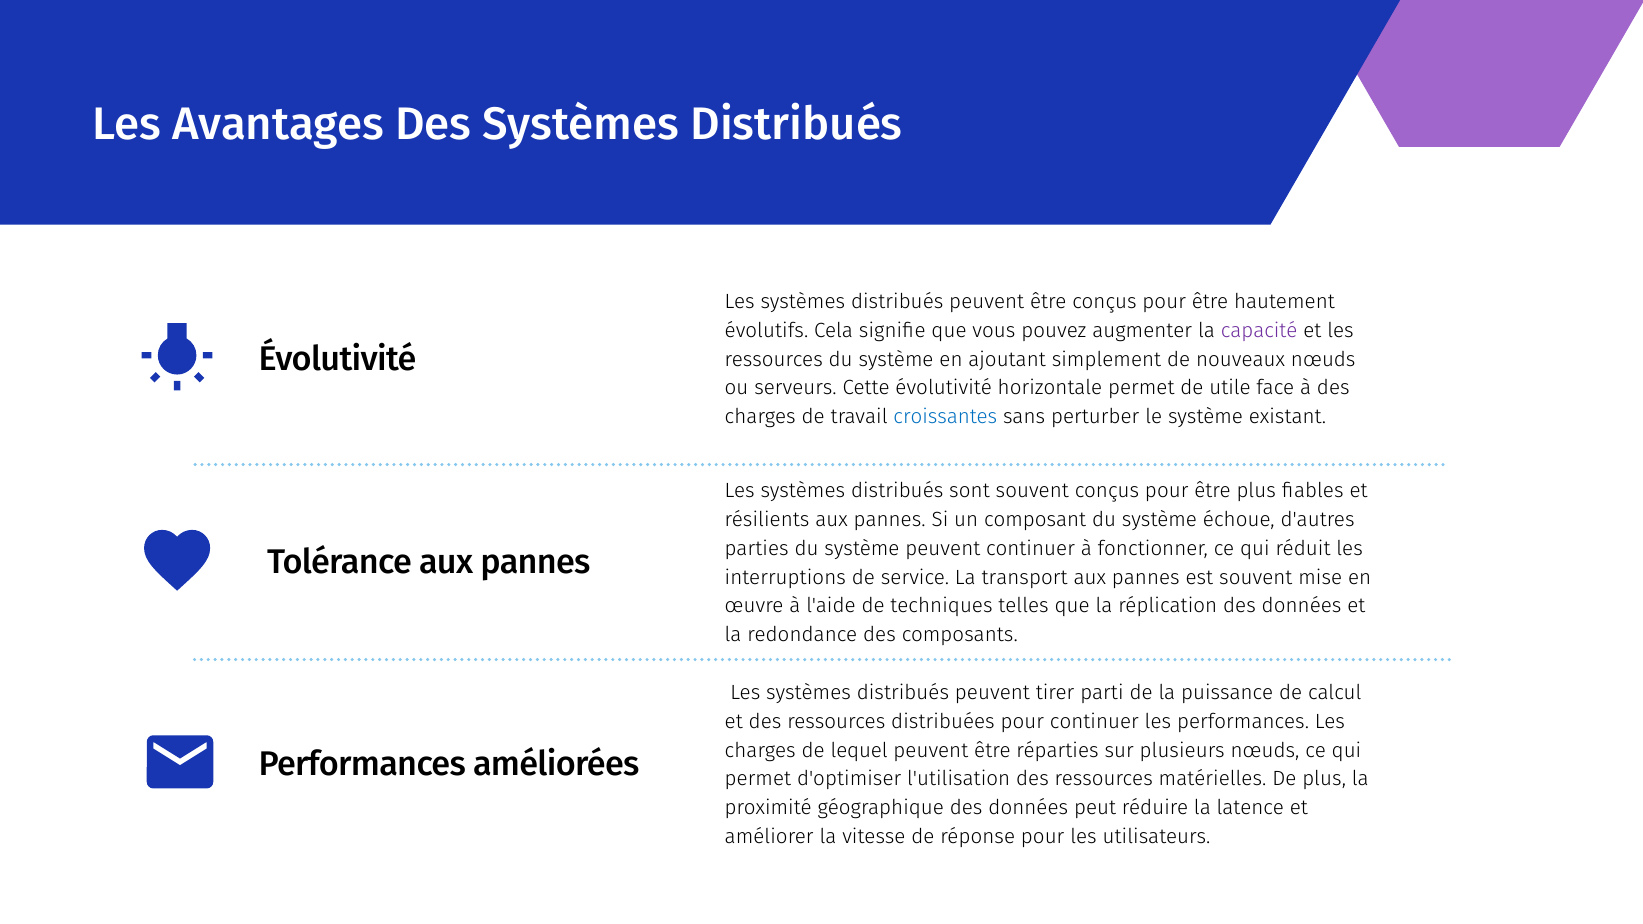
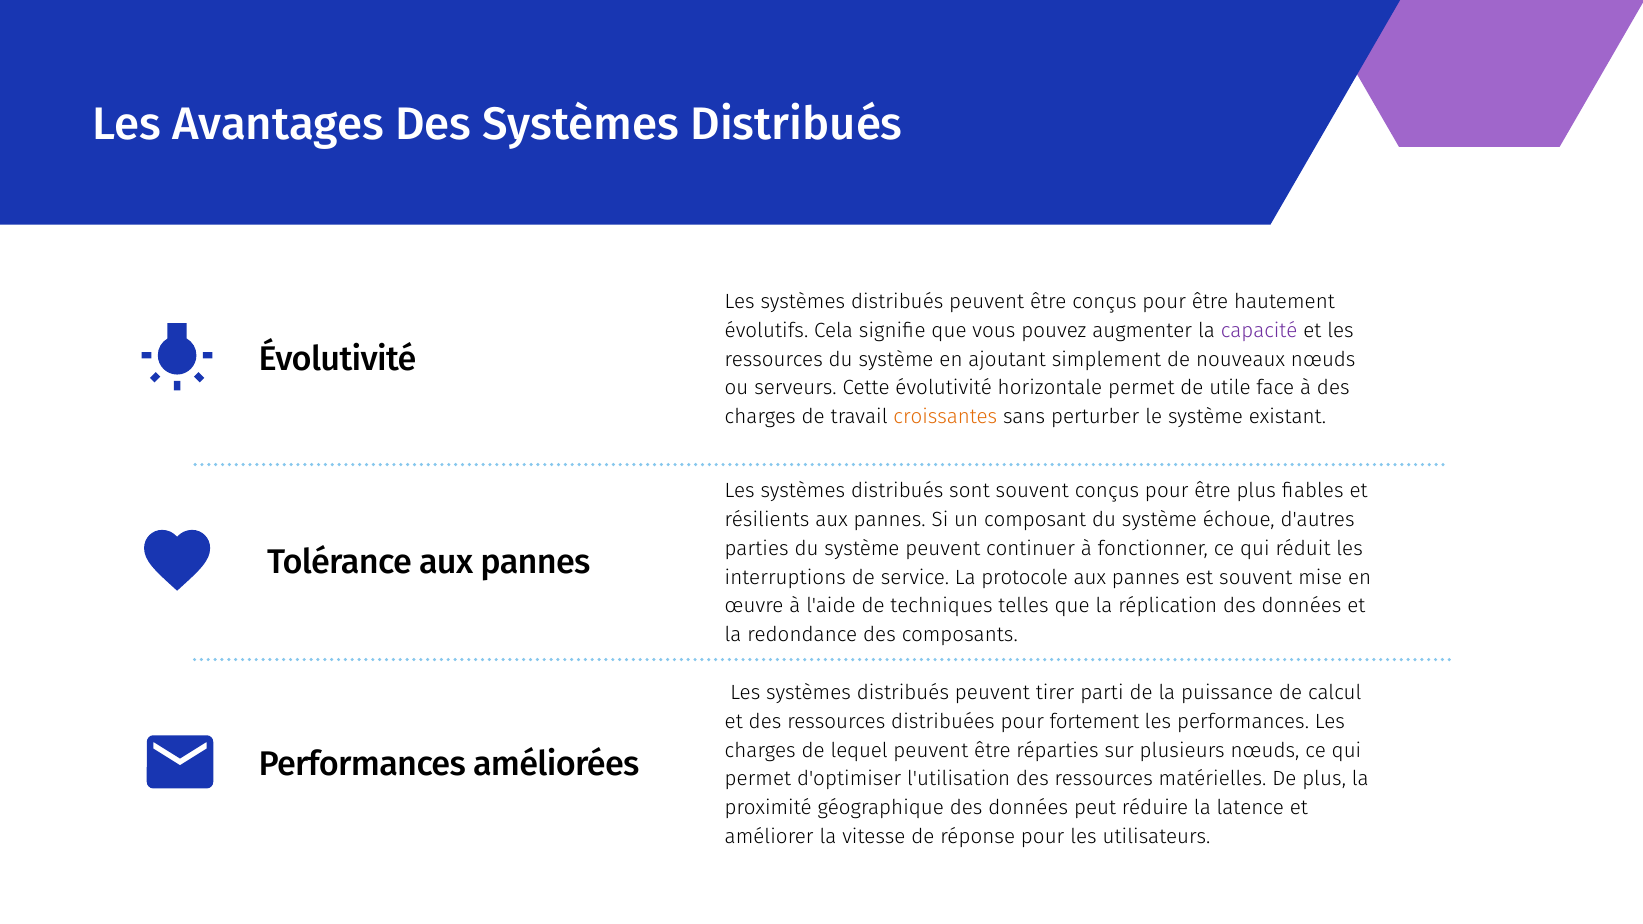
croissantes colour: blue -> orange
transport: transport -> protocole
pour continuer: continuer -> fortement
